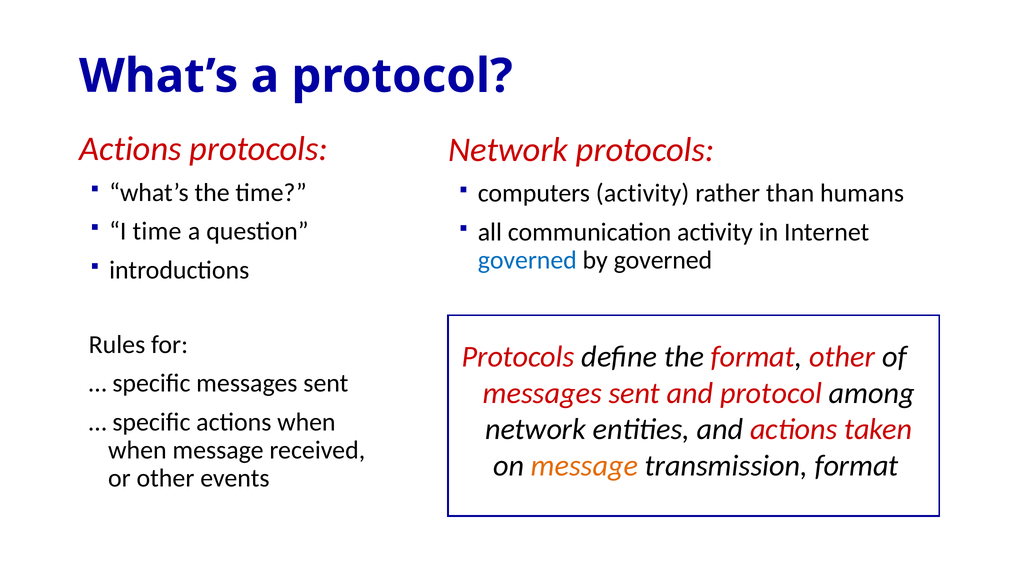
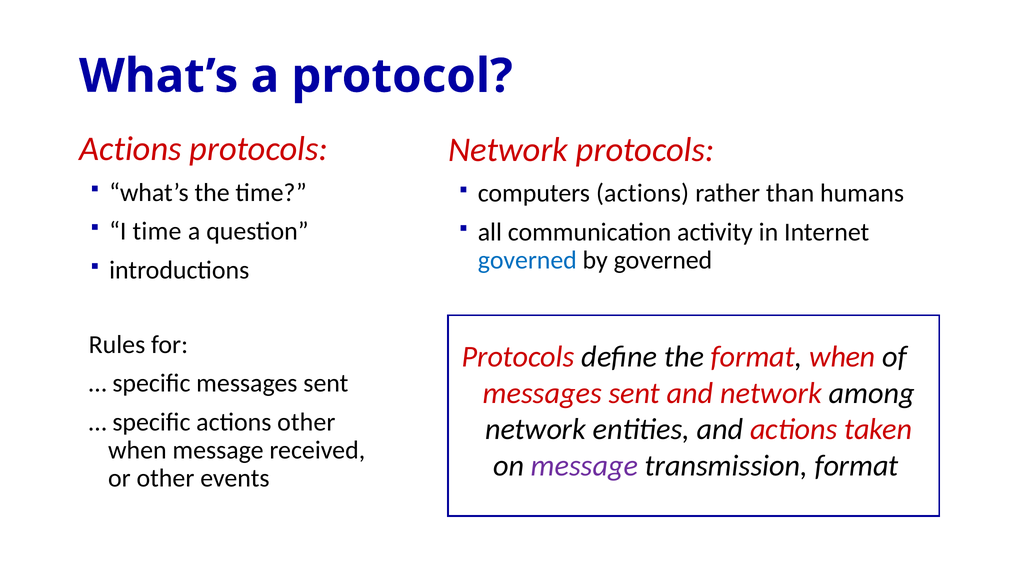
computers activity: activity -> actions
format other: other -> when
and protocol: protocol -> network
actions when: when -> other
message at (584, 466) colour: orange -> purple
